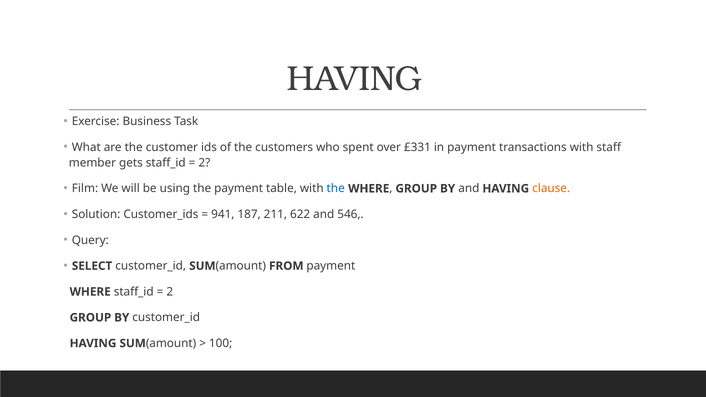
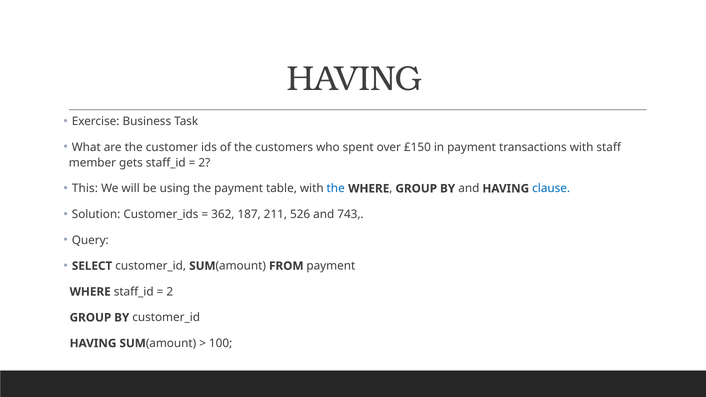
£331: £331 -> £150
Film: Film -> This
clause colour: orange -> blue
941: 941 -> 362
622: 622 -> 526
546: 546 -> 743
